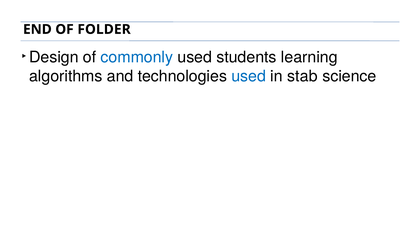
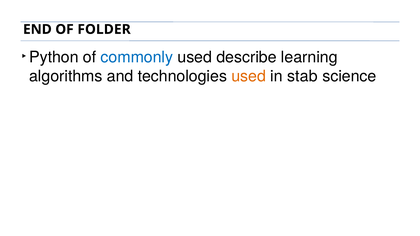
Design: Design -> Python
students: students -> describe
used at (249, 76) colour: blue -> orange
